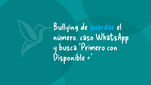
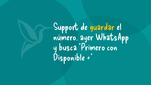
Bullying: Bullying -> Support
guardar colour: light blue -> yellow
caso: caso -> ayer
